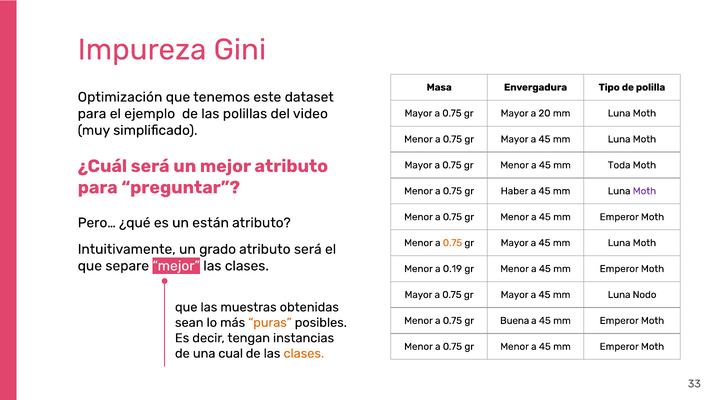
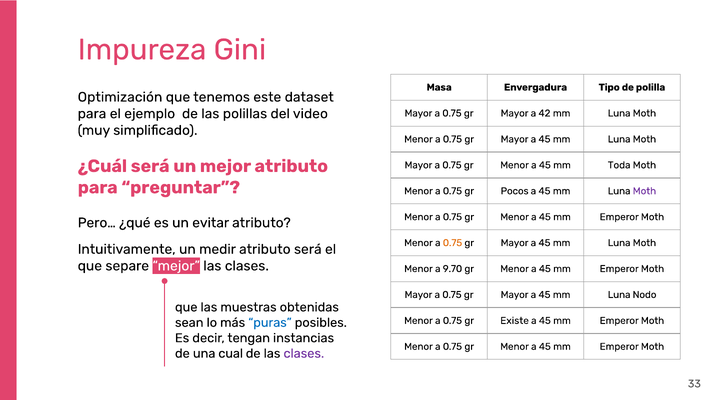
20: 20 -> 42
Haber: Haber -> Pocos
están: están -> evitar
grado: grado -> medir
0.19: 0.19 -> 9.70
Buena: Buena -> Existe
puras colour: orange -> blue
clases at (304, 353) colour: orange -> purple
